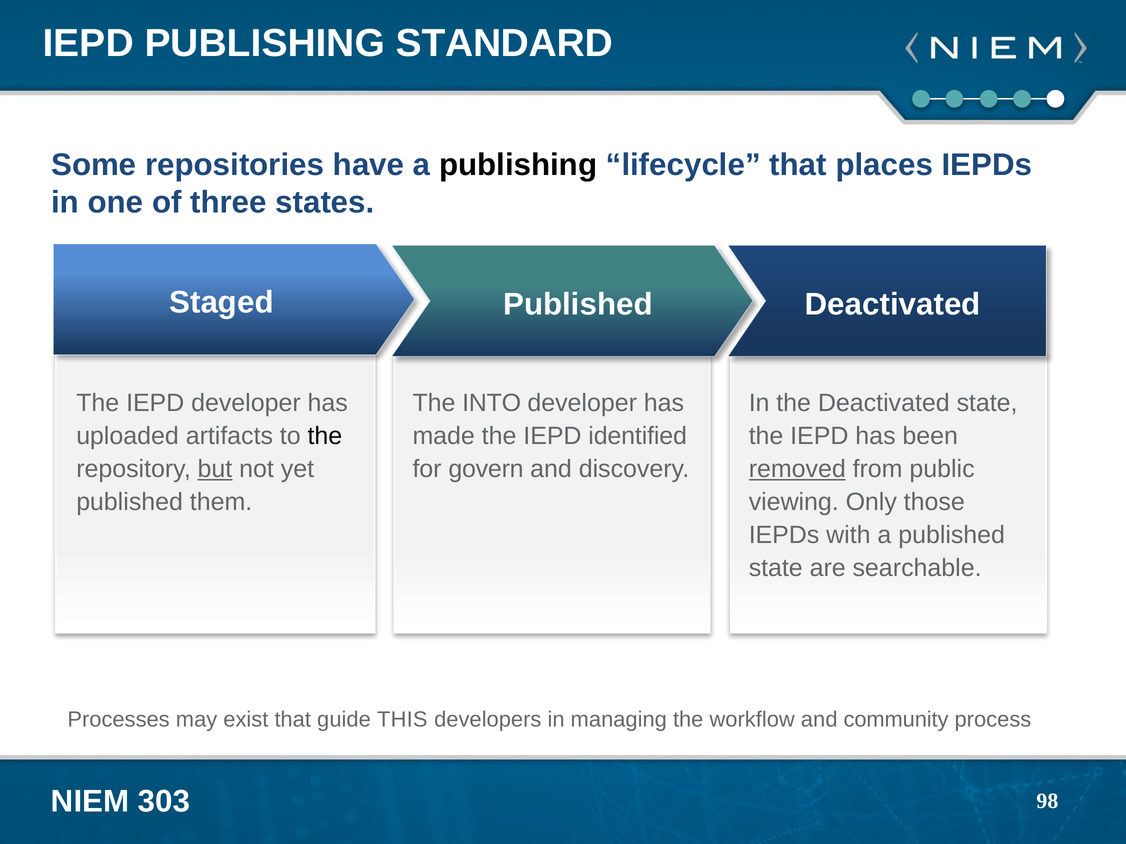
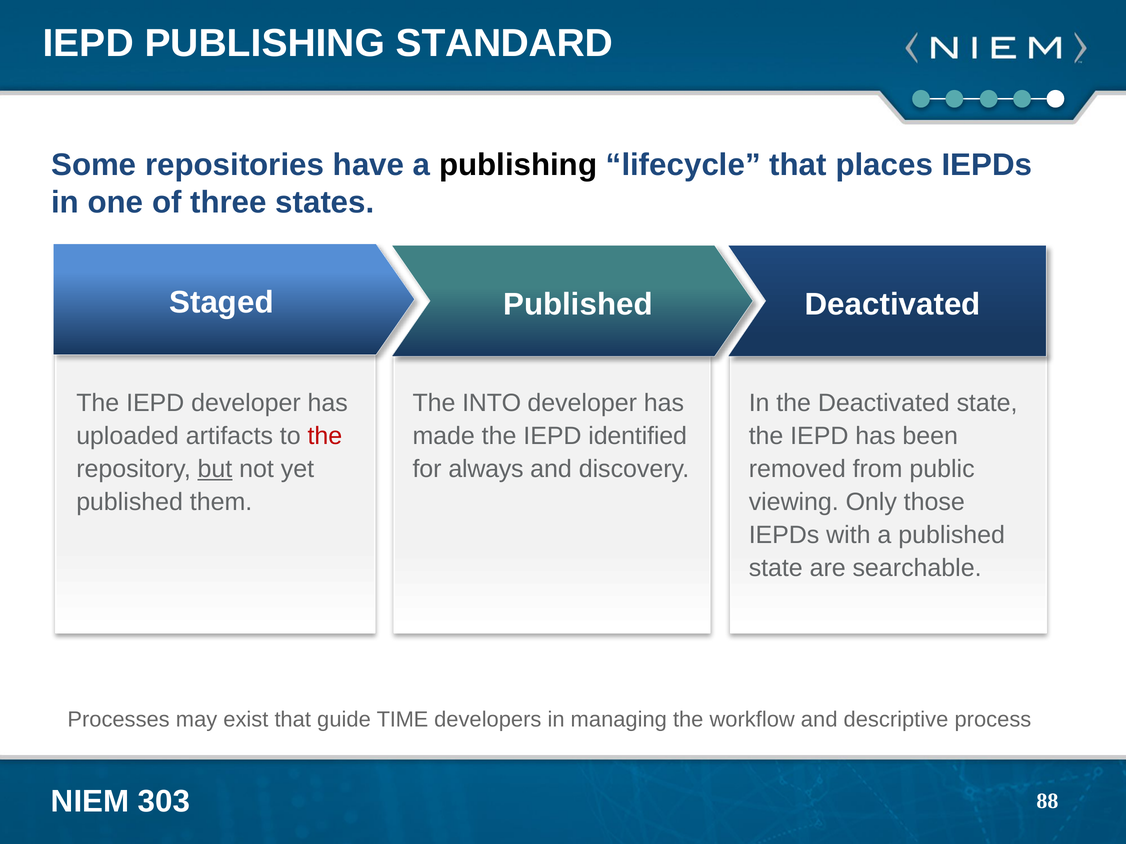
the at (325, 436) colour: black -> red
govern: govern -> always
removed underline: present -> none
THIS: THIS -> TIME
community: community -> descriptive
98: 98 -> 88
